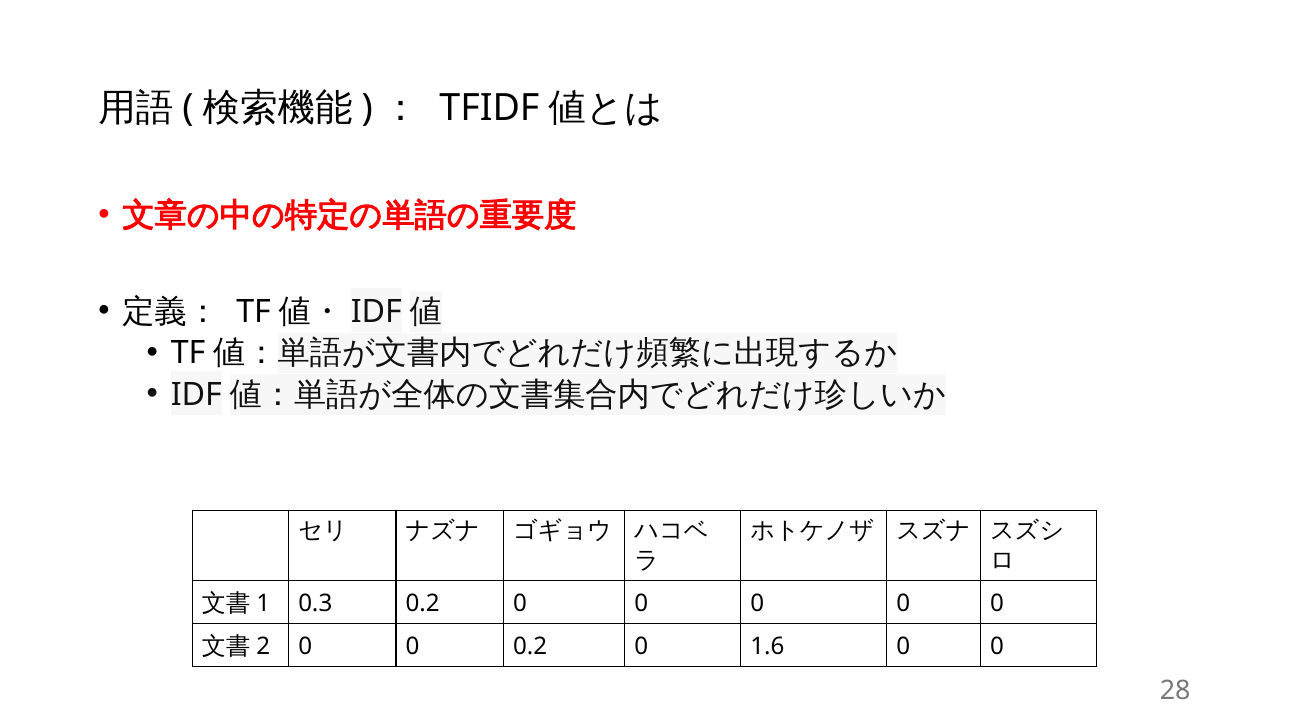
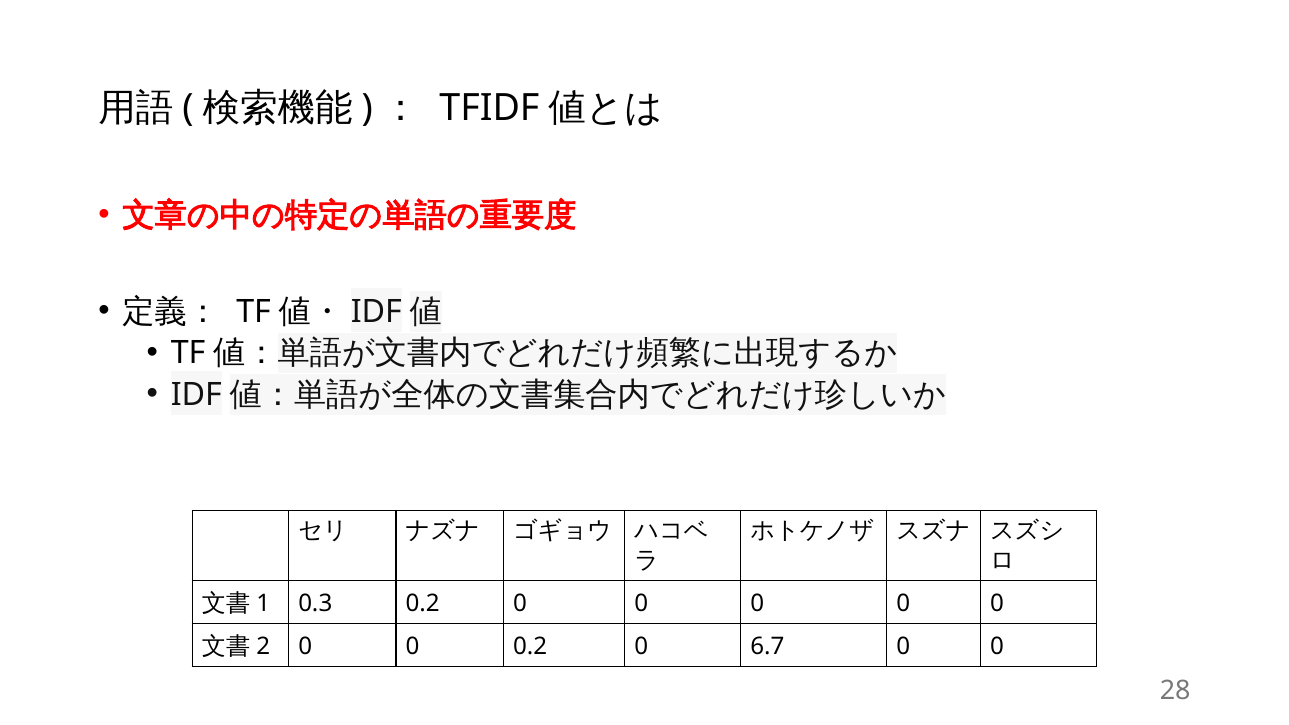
1.6: 1.6 -> 6.7
